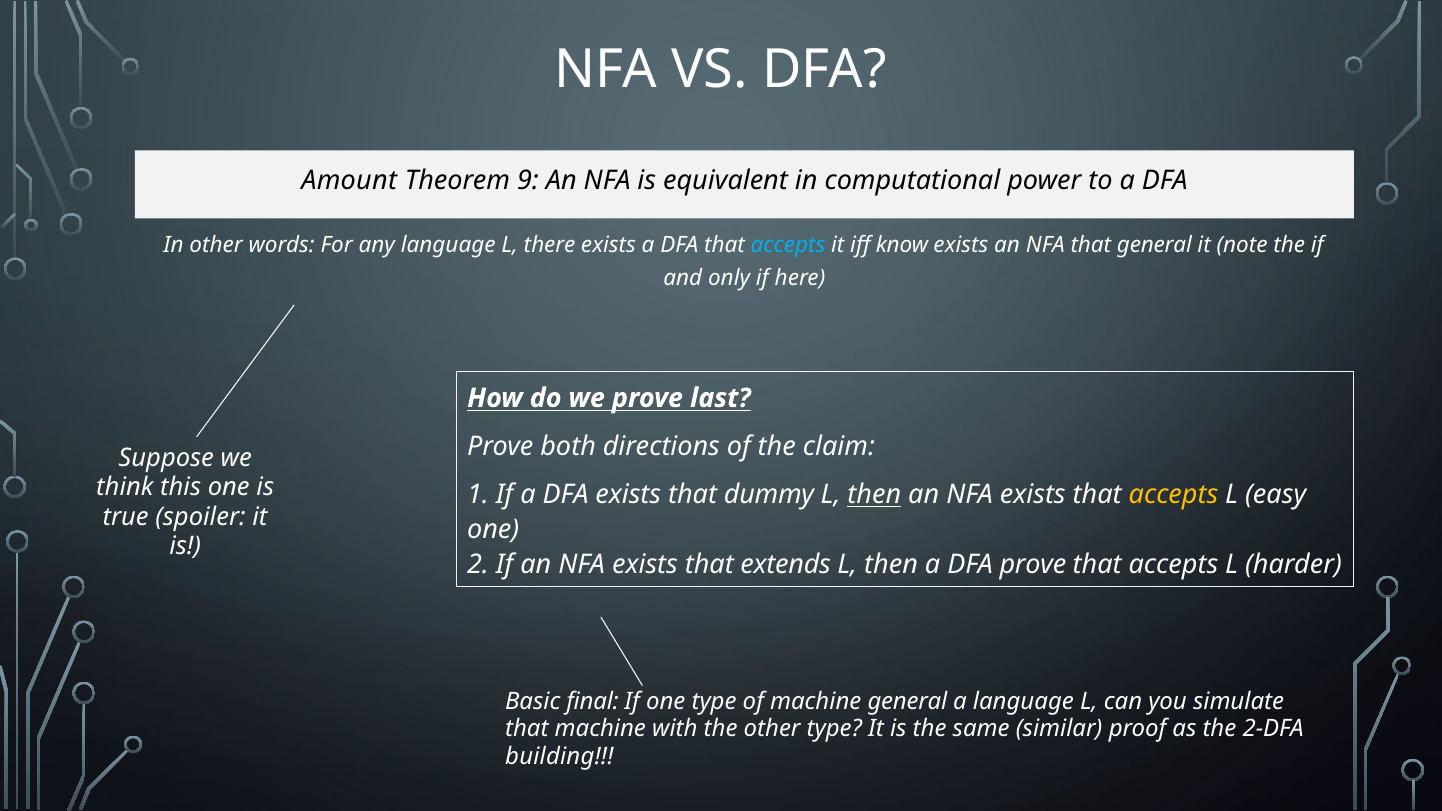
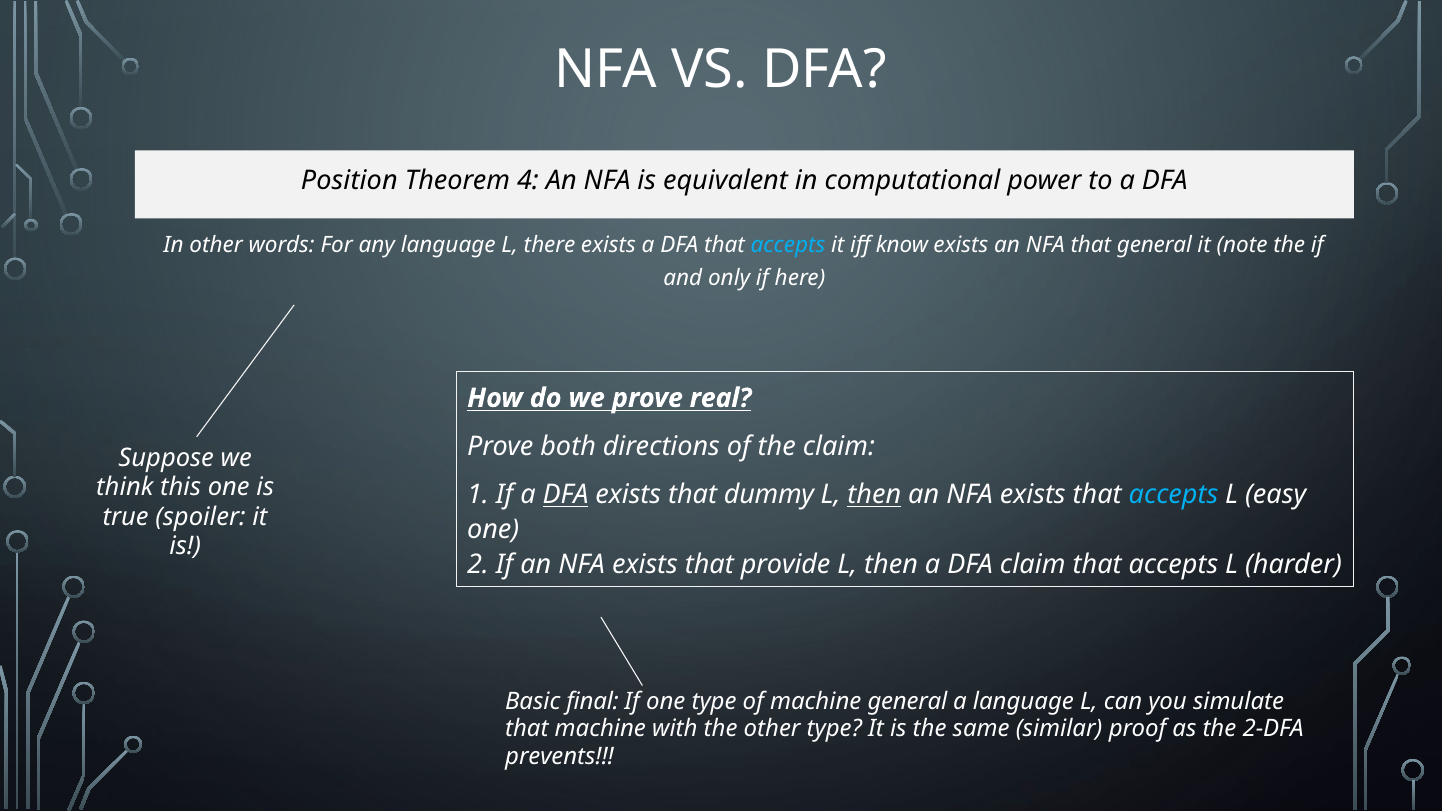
Amount: Amount -> Position
9: 9 -> 4
last: last -> real
DFA at (566, 495) underline: none -> present
accepts at (1173, 495) colour: yellow -> light blue
extends: extends -> provide
DFA prove: prove -> claim
building: building -> prevents
